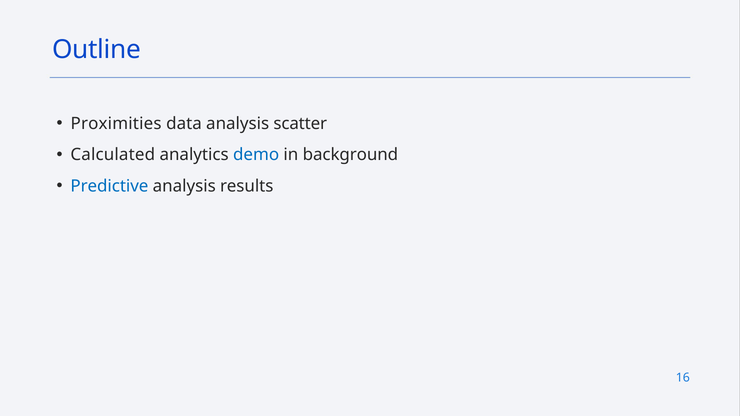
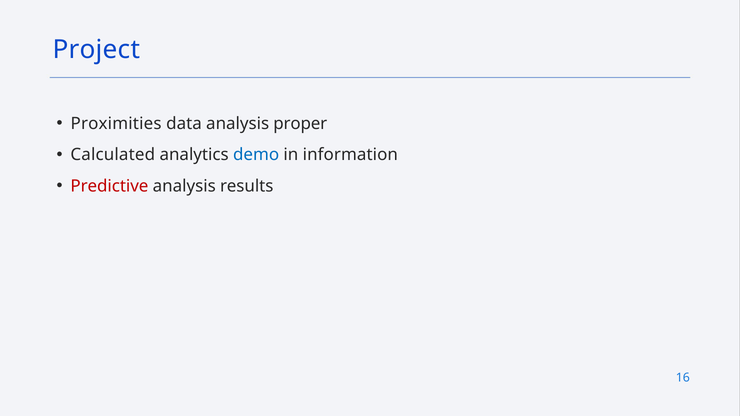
Outline: Outline -> Project
scatter: scatter -> proper
background: background -> information
Predictive colour: blue -> red
